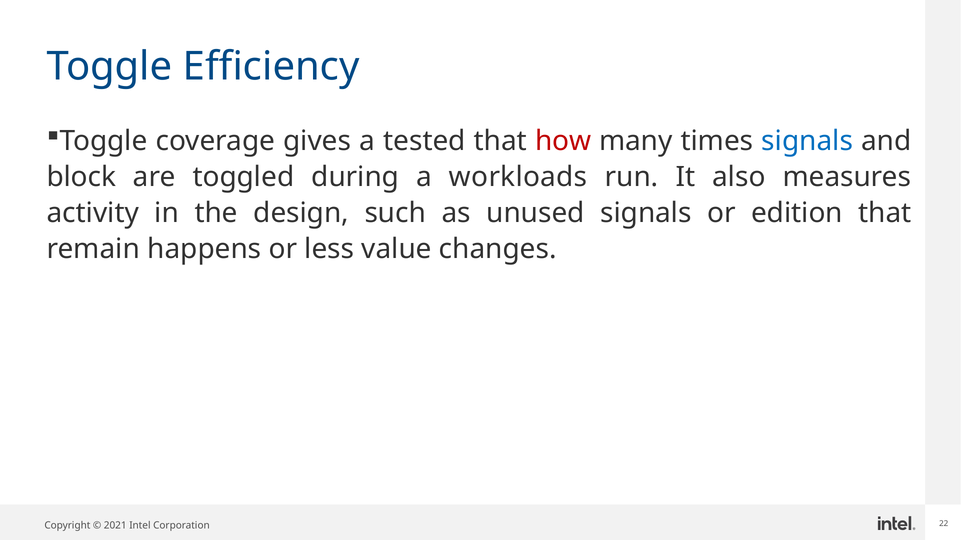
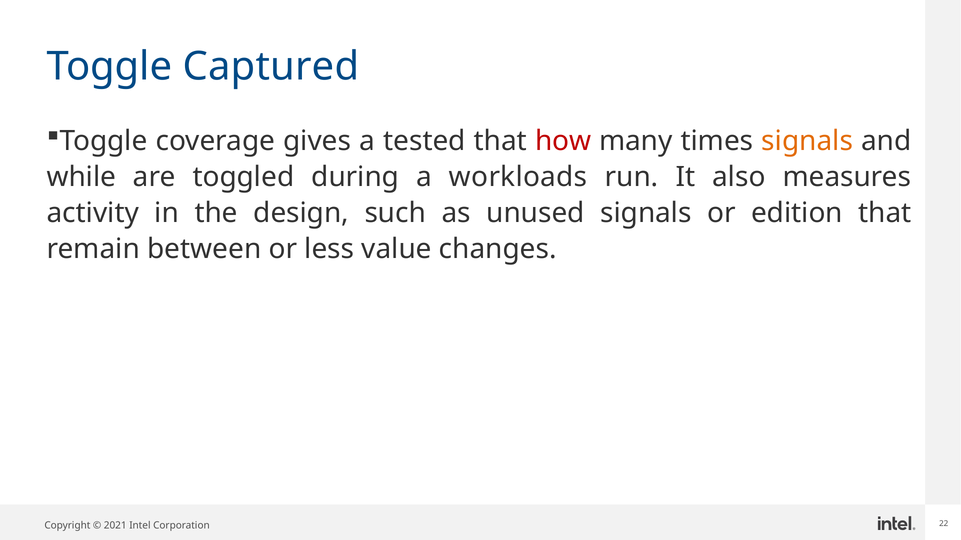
Efficiency: Efficiency -> Captured
signals at (807, 141) colour: blue -> orange
block: block -> while
happens: happens -> between
